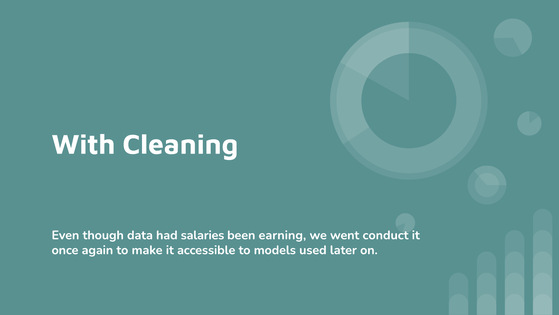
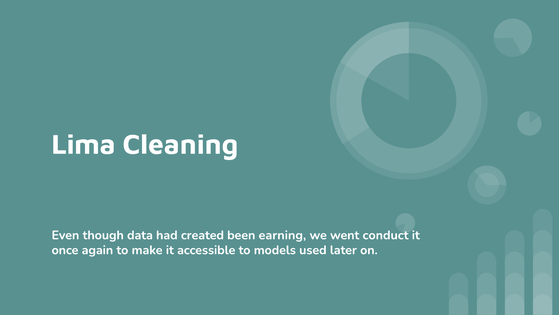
With: With -> Lima
salaries: salaries -> created
